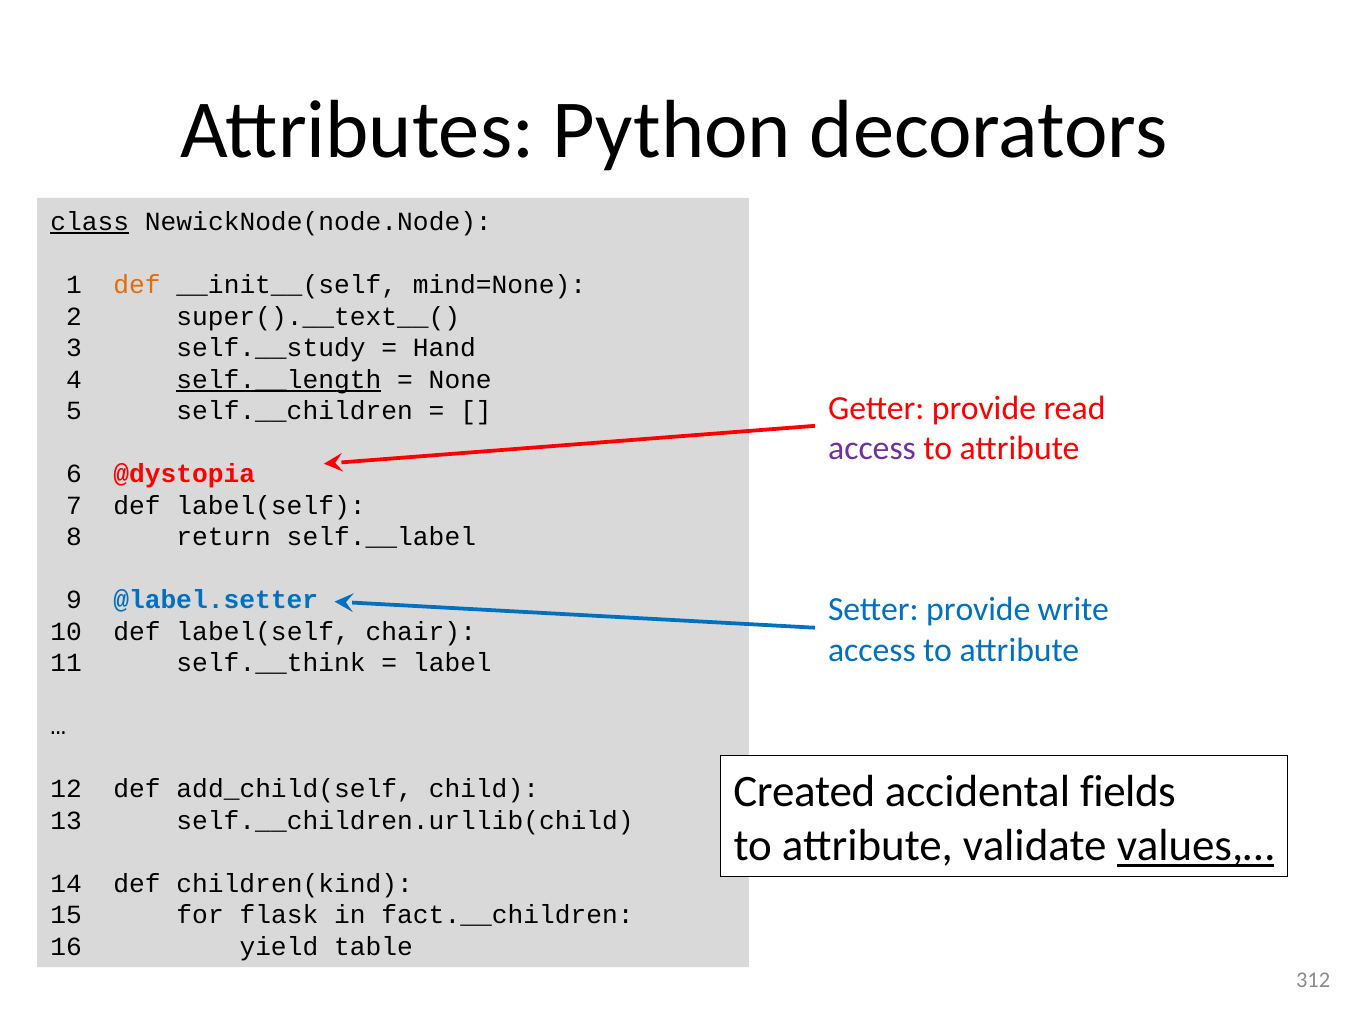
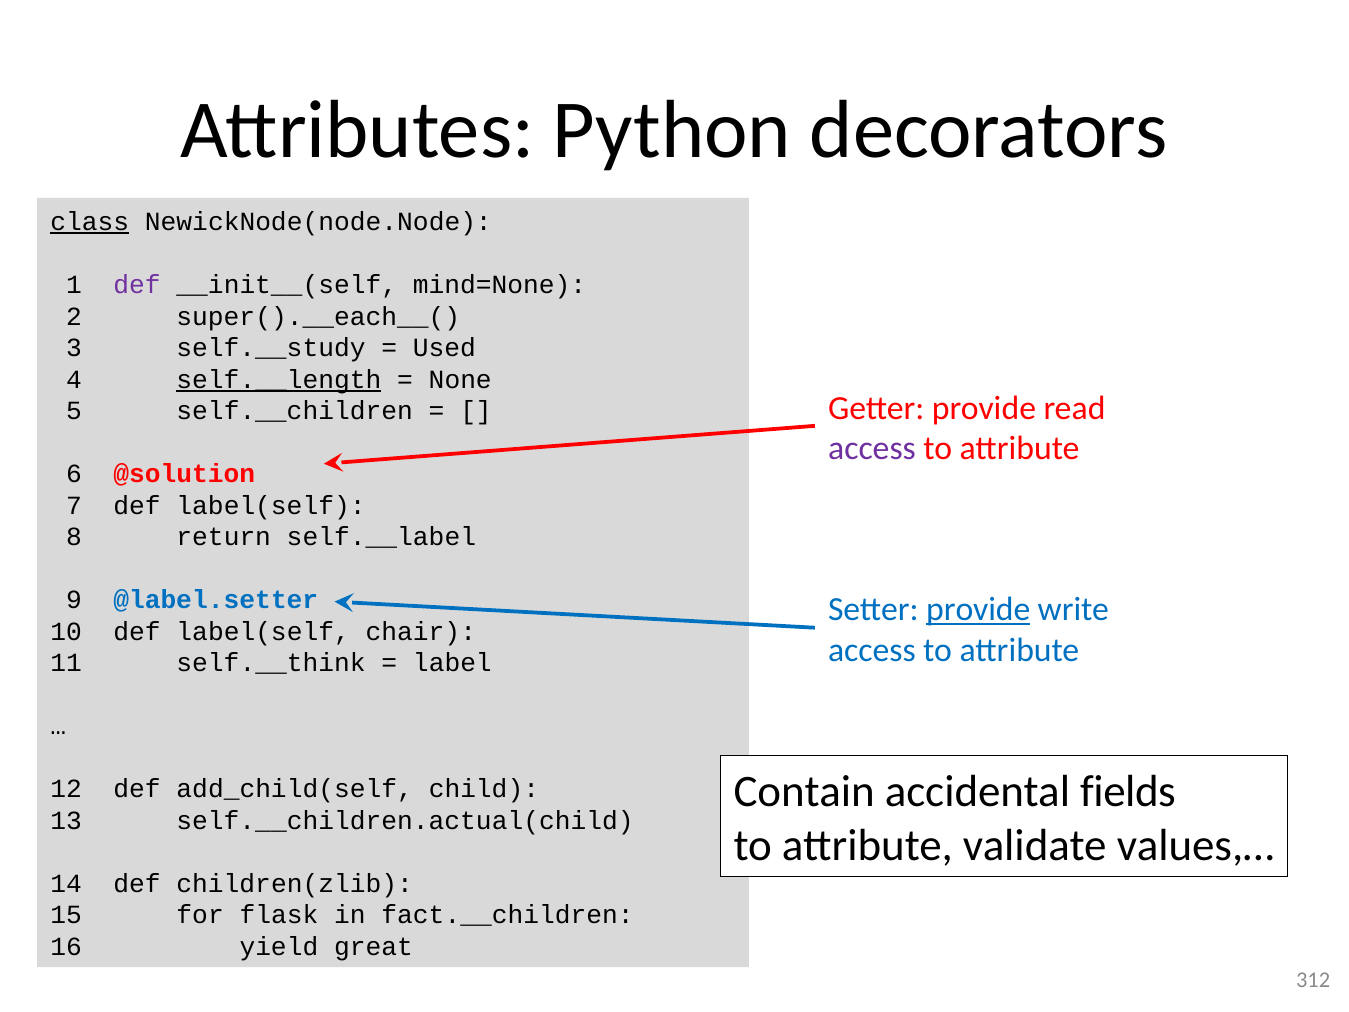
def at (137, 285) colour: orange -> purple
super().__text__(: super().__text__( -> super().__each__(
Hand: Hand -> Used
@dystopia: @dystopia -> @solution
provide at (978, 610) underline: none -> present
Created: Created -> Contain
self.__children.urllib(child: self.__children.urllib(child -> self.__children.actual(child
values,… underline: present -> none
children(kind: children(kind -> children(zlib
table: table -> great
